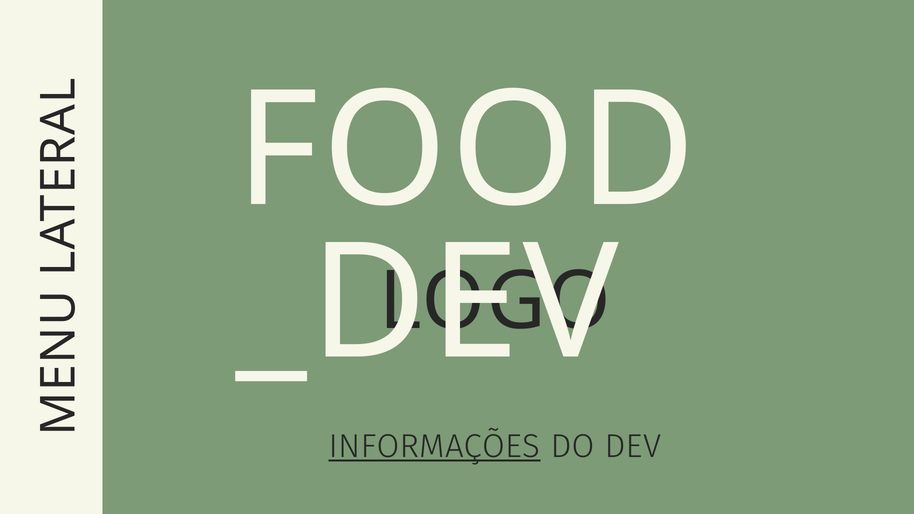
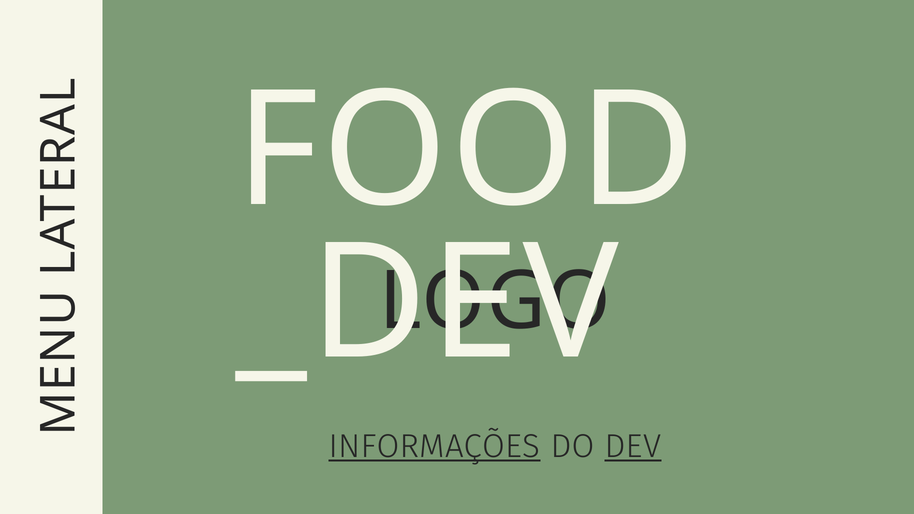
DEV underline: none -> present
